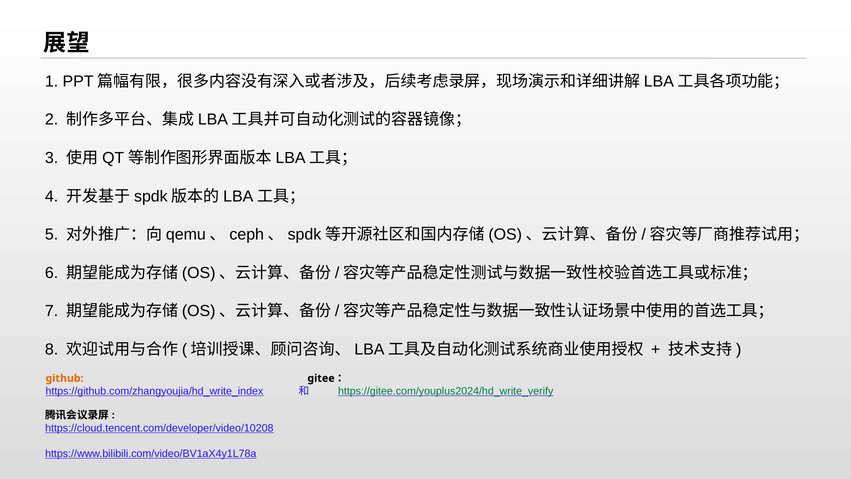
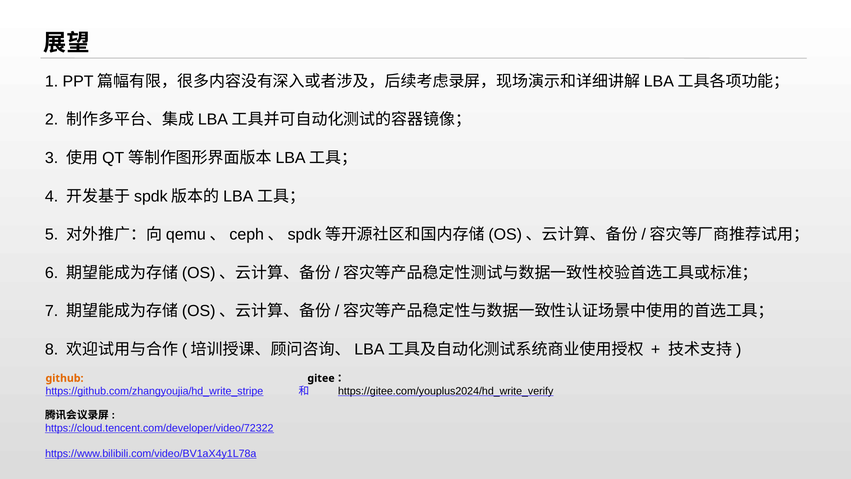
https://github.com/zhangyoujia/hd_write_index: https://github.com/zhangyoujia/hd_write_index -> https://github.com/zhangyoujia/hd_write_stripe
https://gitee.com/youplus2024/hd_write_verify colour: green -> black
https://cloud.tencent.com/developer/video/10208: https://cloud.tencent.com/developer/video/10208 -> https://cloud.tencent.com/developer/video/72322
